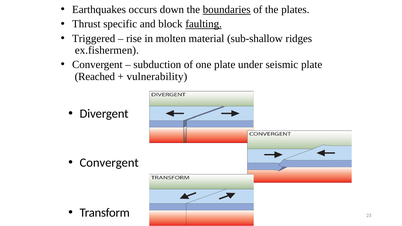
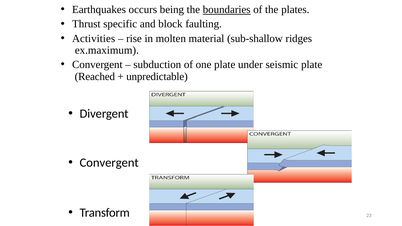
down: down -> being
faulting underline: present -> none
Triggered: Triggered -> Activities
ex.fishermen: ex.fishermen -> ex.maximum
vulnerability: vulnerability -> unpredictable
